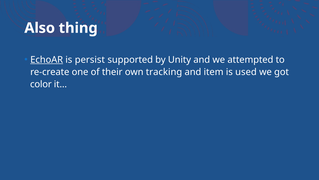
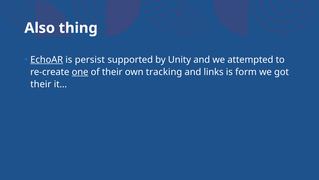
one underline: none -> present
item: item -> links
used: used -> form
color at (41, 84): color -> their
